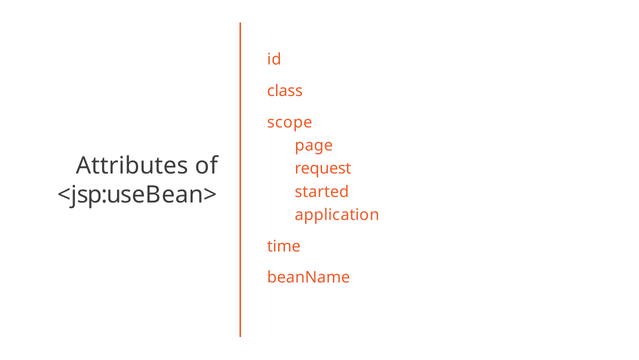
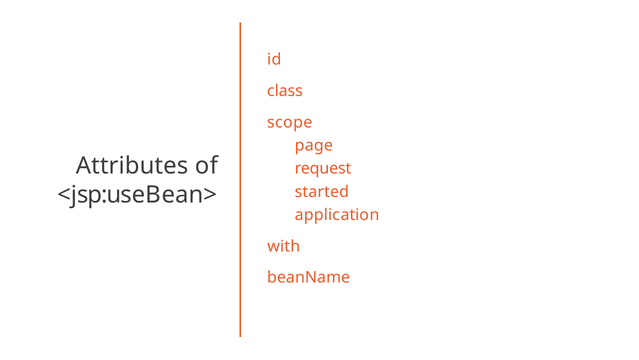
time: time -> with
